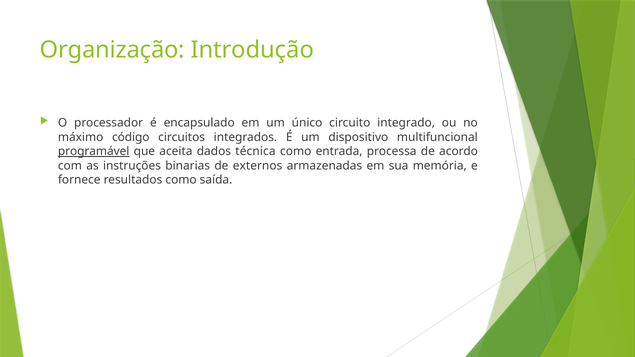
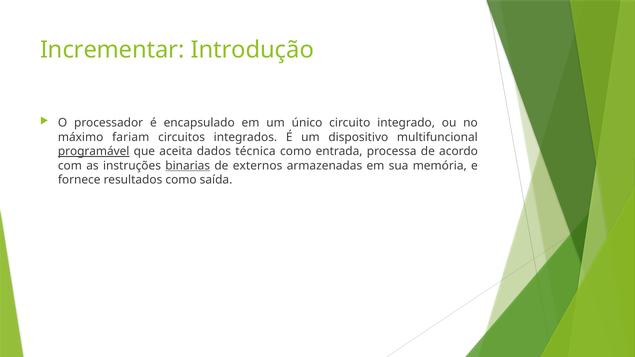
Organização: Organização -> Incrementar
código: código -> fariam
binarias underline: none -> present
